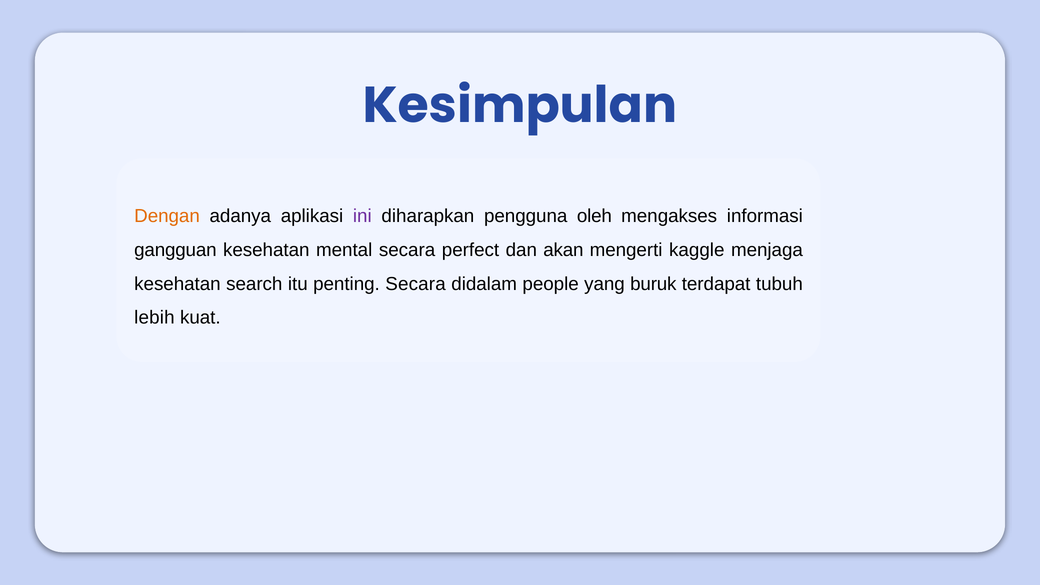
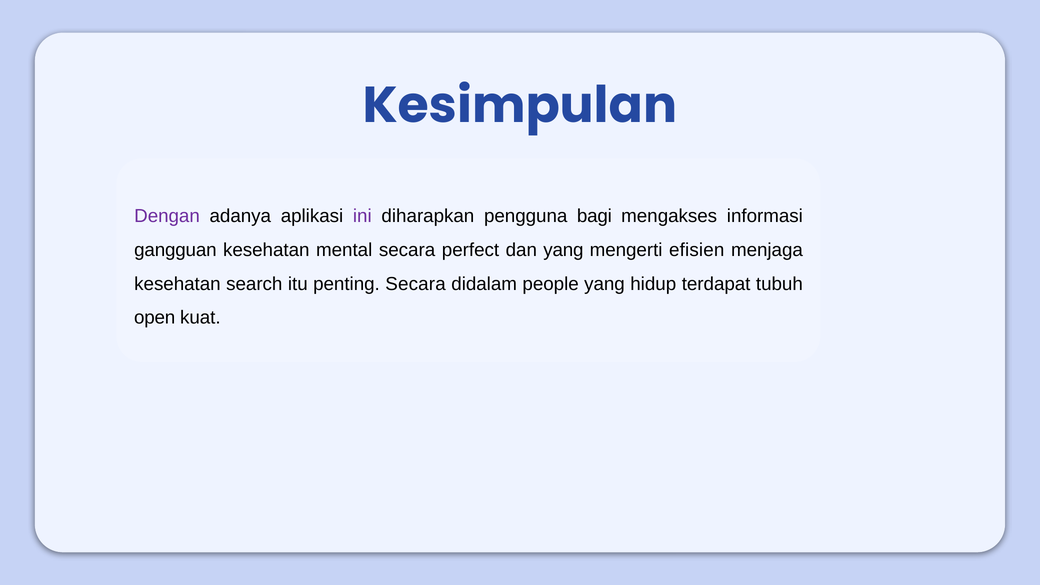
Dengan colour: orange -> purple
oleh: oleh -> bagi
dan akan: akan -> yang
kaggle: kaggle -> efisien
buruk: buruk -> hidup
lebih: lebih -> open
